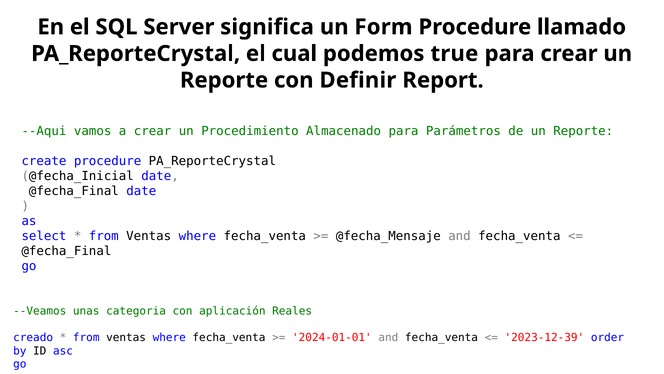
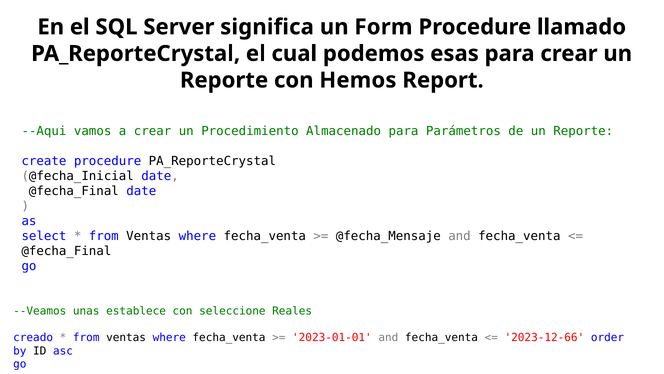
true: true -> esas
Definir: Definir -> Hemos
categoria: categoria -> establece
aplicación: aplicación -> seleccione
2024-01-01: 2024-01-01 -> 2023-01-01
2023-12-39: 2023-12-39 -> 2023-12-66
